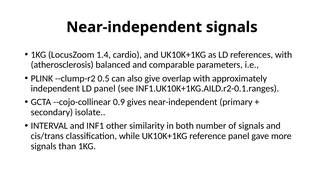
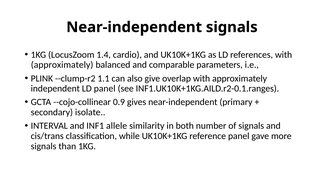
atherosclerosis at (62, 65): atherosclerosis -> approximately
0.5: 0.5 -> 1.1
other: other -> allele
